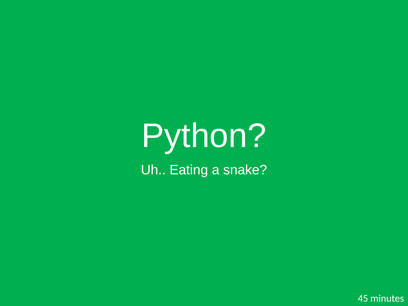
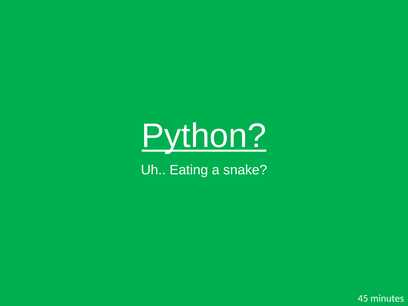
Python underline: none -> present
